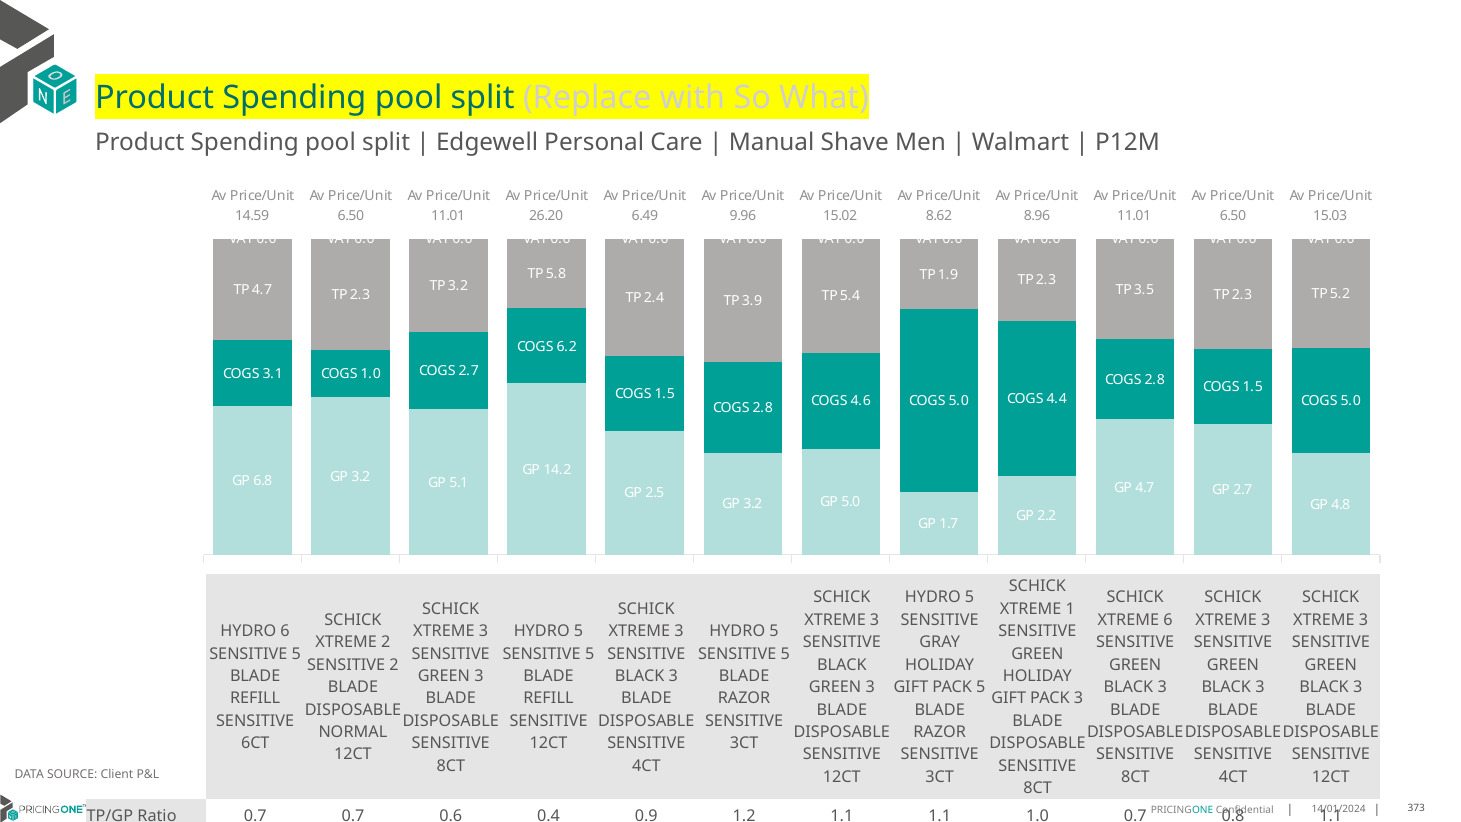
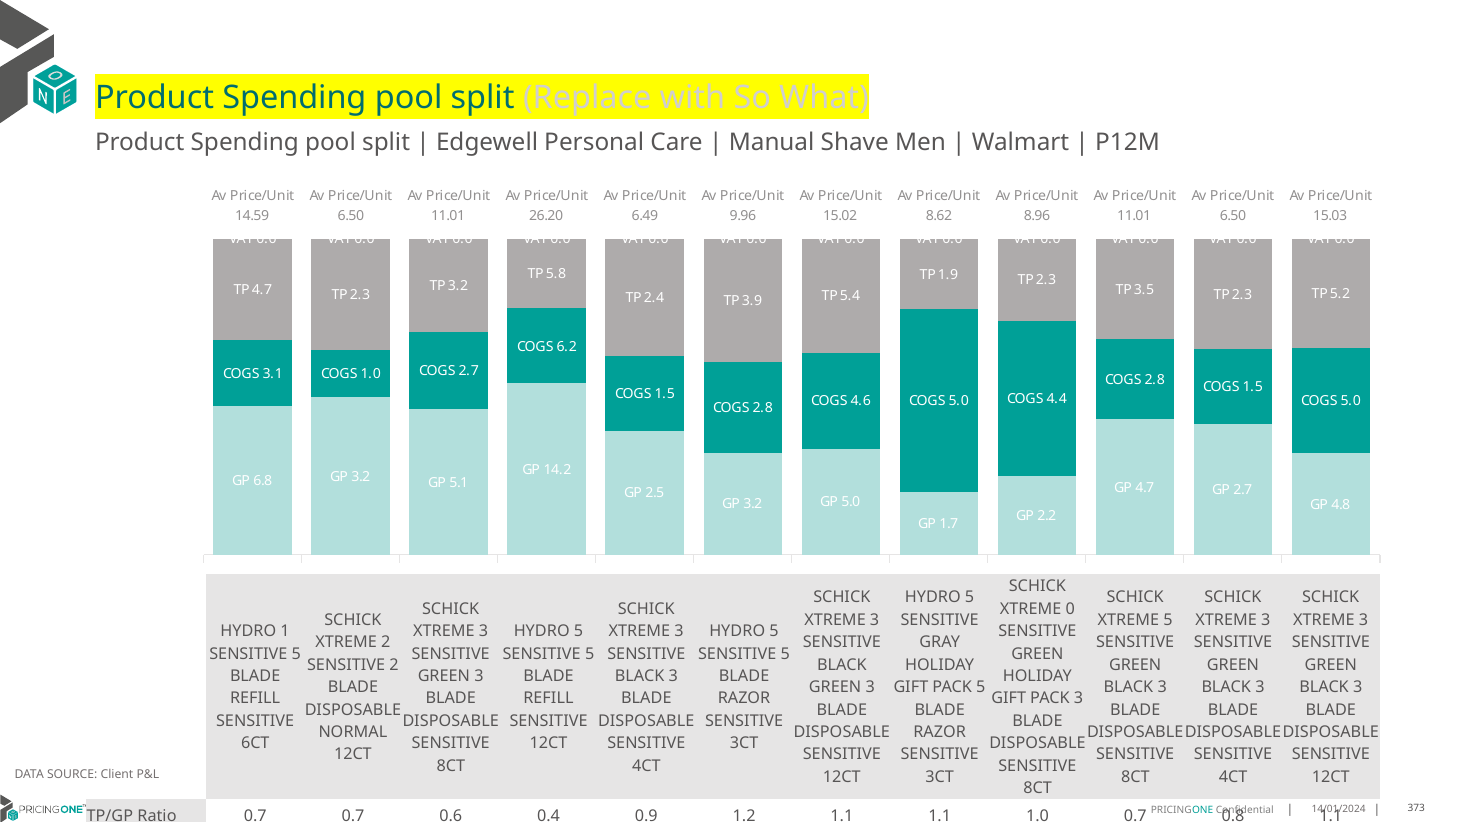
1: 1 -> 0
XTREME 6: 6 -> 5
HYDRO 6: 6 -> 1
